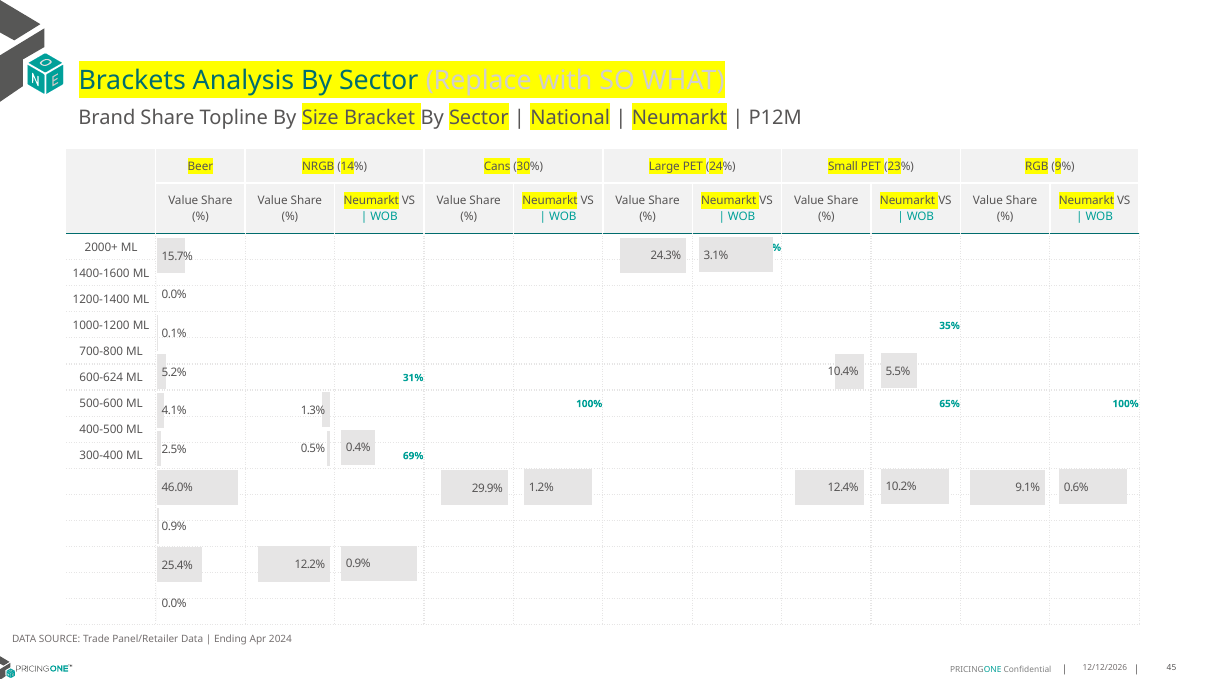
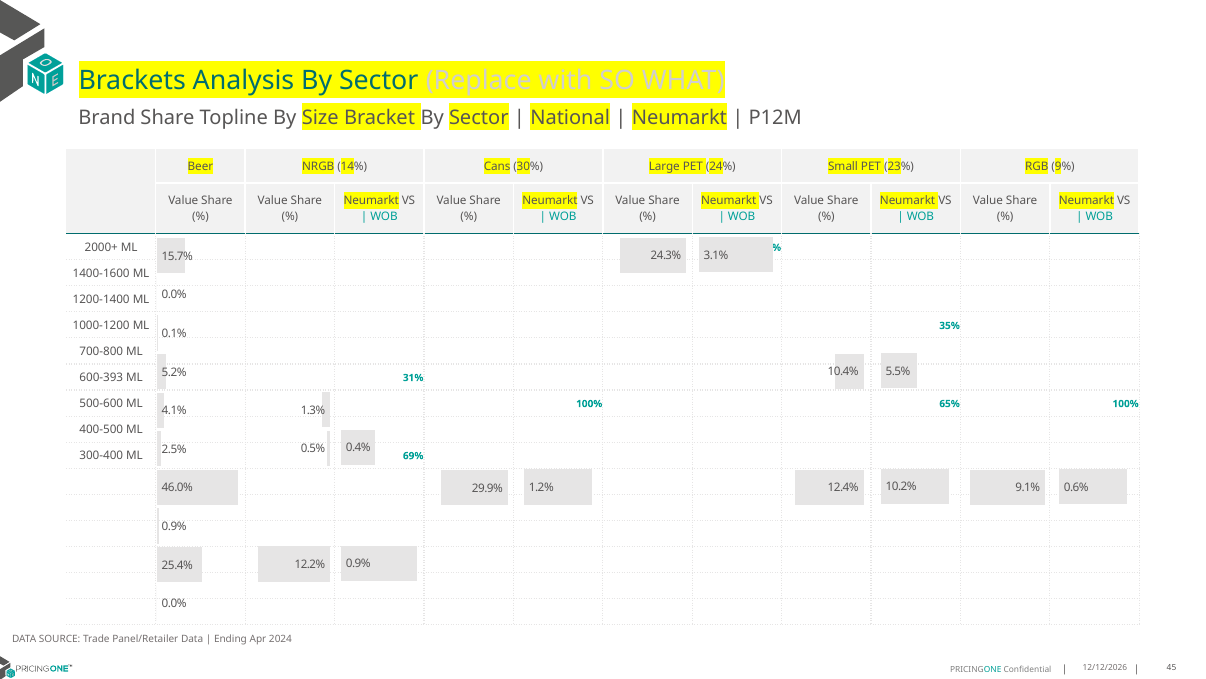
600-624: 600-624 -> 600-393
